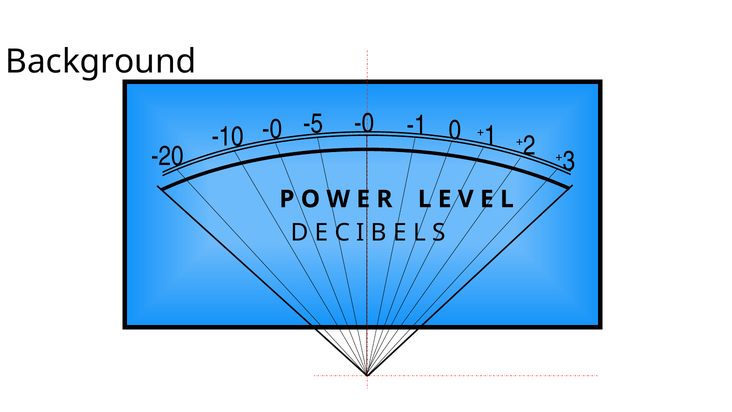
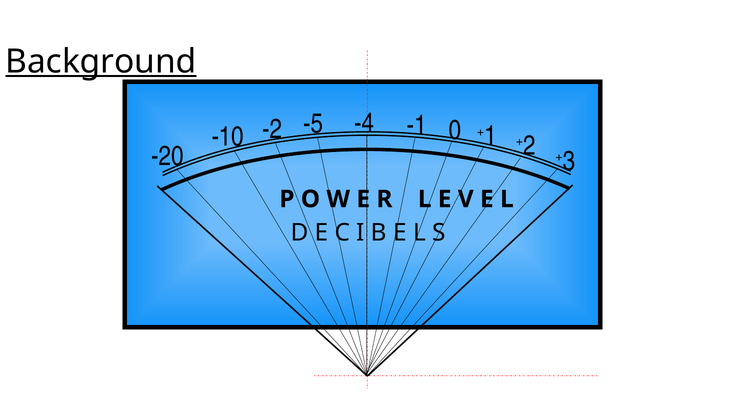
Background underline: none -> present
-10 -0: -0 -> -2
-5 -0: -0 -> -4
